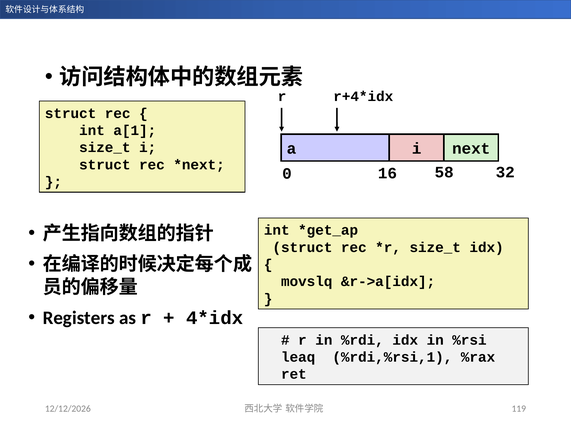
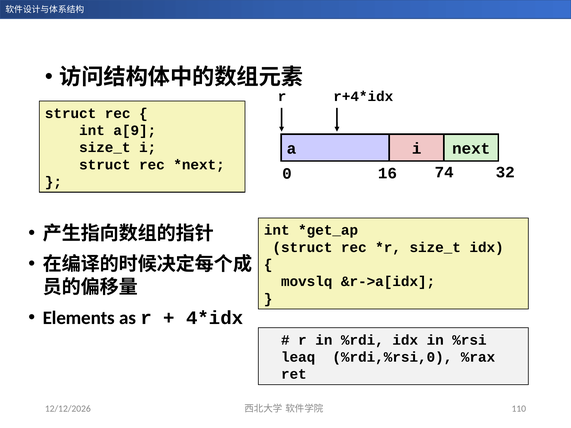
a[1: a[1 -> a[9
58: 58 -> 74
Registers: Registers -> Elements
%rdi,%rsi,1: %rdi,%rsi,1 -> %rdi,%rsi,0
119: 119 -> 110
